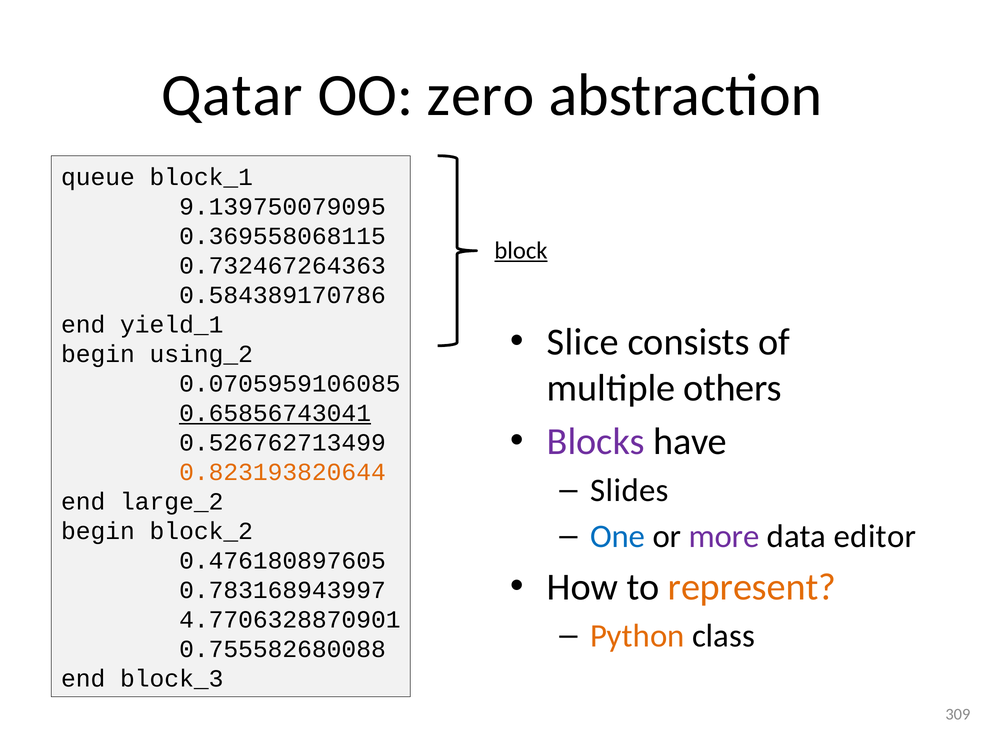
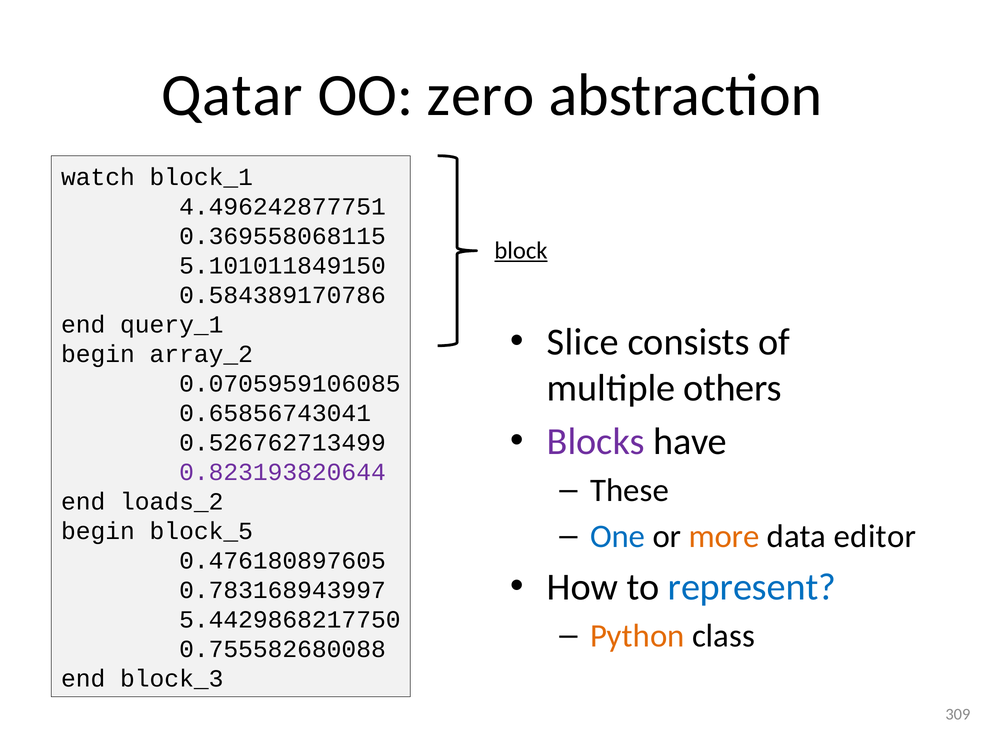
queue: queue -> watch
9.139750079095: 9.139750079095 -> 4.496242877751
0.732467264363: 0.732467264363 -> 5.101011849150
yield_1: yield_1 -> query_1
using_2: using_2 -> array_2
0.65856743041 underline: present -> none
0.823193820644 colour: orange -> purple
Slides: Slides -> These
large_2: large_2 -> loads_2
more colour: purple -> orange
block_2: block_2 -> block_5
represent colour: orange -> blue
4.7706328870901: 4.7706328870901 -> 5.4429868217750
